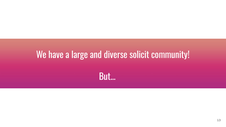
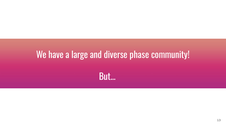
solicit: solicit -> phase
